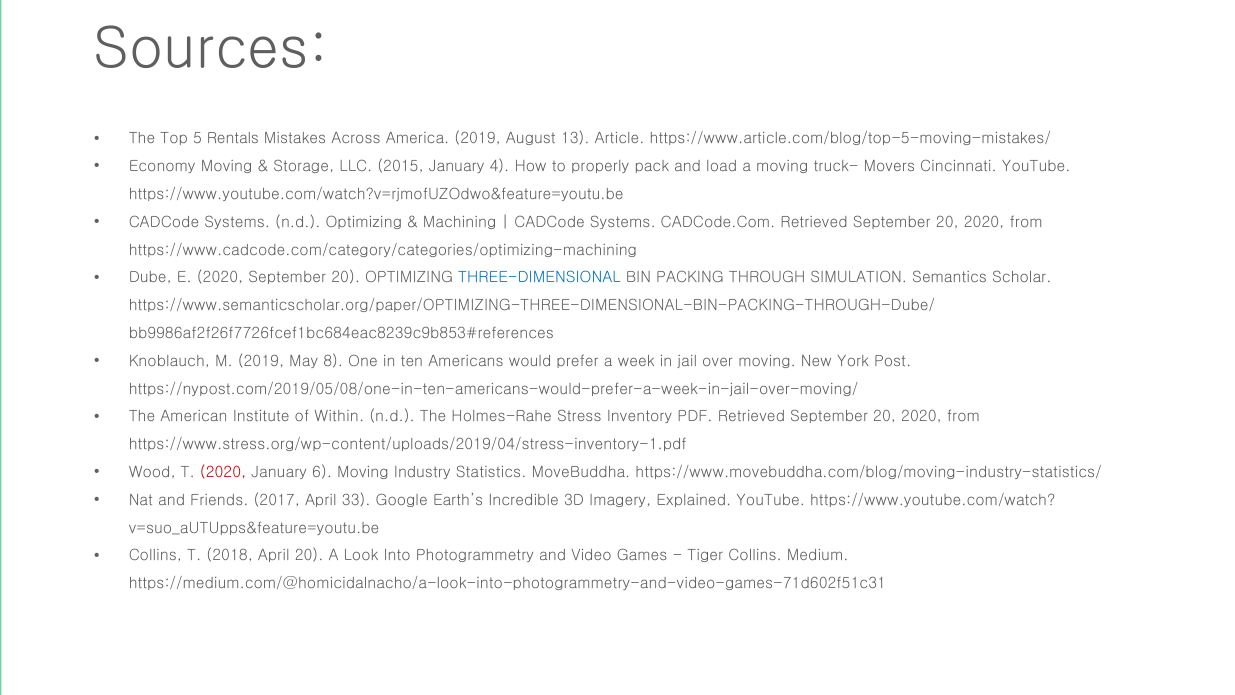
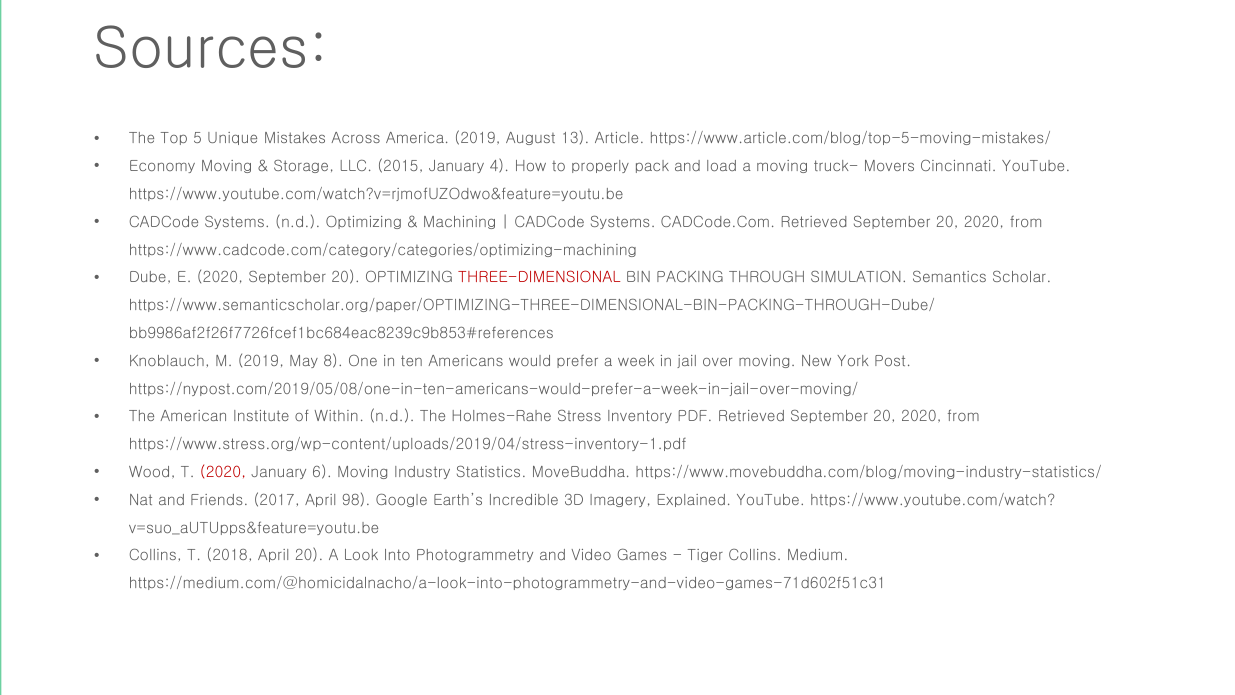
Rentals: Rentals -> Unique
THREE-DIMENSIONAL colour: blue -> red
33: 33 -> 98
